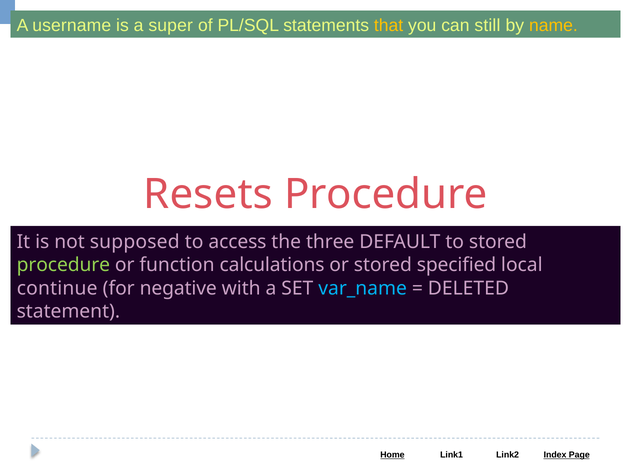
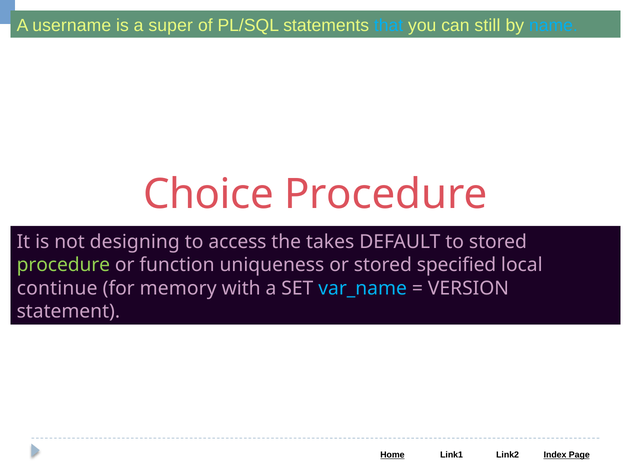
that colour: yellow -> light blue
name colour: yellow -> light blue
Resets: Resets -> Choice
supposed: supposed -> designing
three: three -> takes
calculations: calculations -> uniqueness
negative: negative -> memory
DELETED: DELETED -> VERSION
